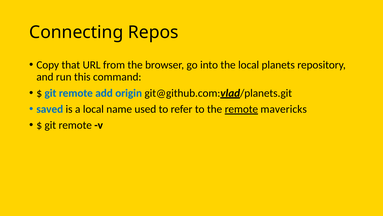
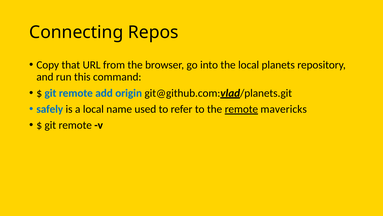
saved: saved -> safely
